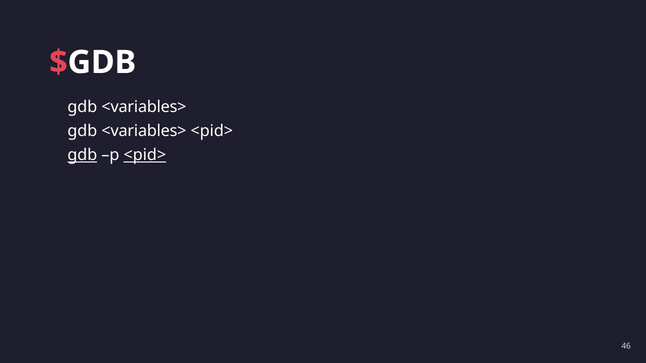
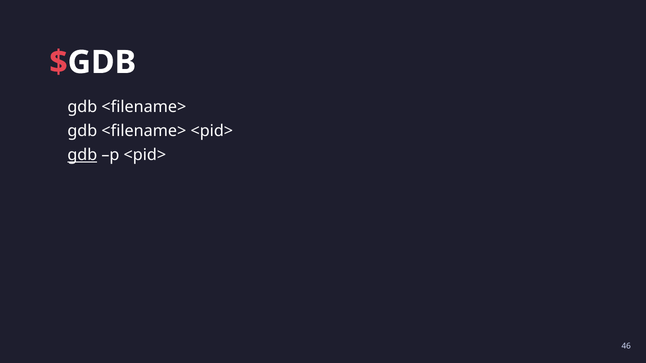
<variables> at (144, 107): <variables> -> <filename>
<variables> at (144, 131): <variables> -> <filename>
<pid> at (145, 155) underline: present -> none
